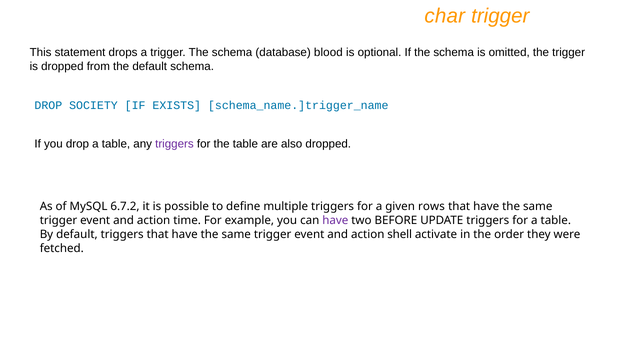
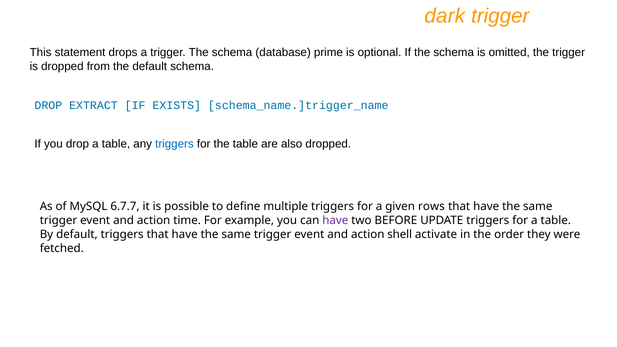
char: char -> dark
blood: blood -> prime
SOCIETY: SOCIETY -> EXTRACT
triggers at (174, 144) colour: purple -> blue
6.7.2: 6.7.2 -> 6.7.7
